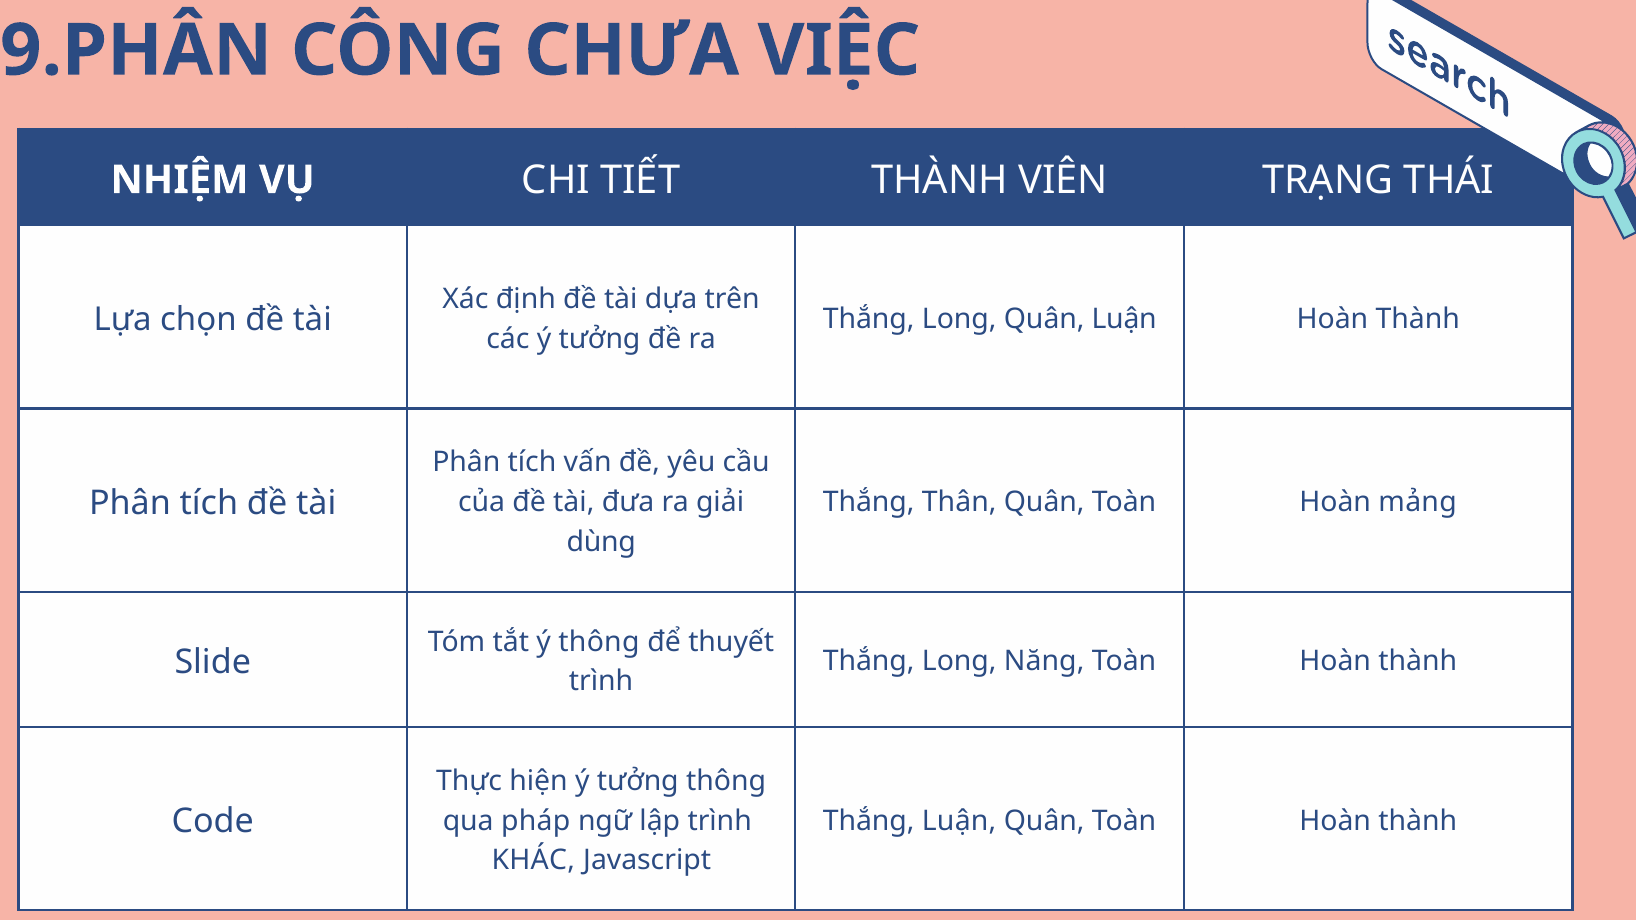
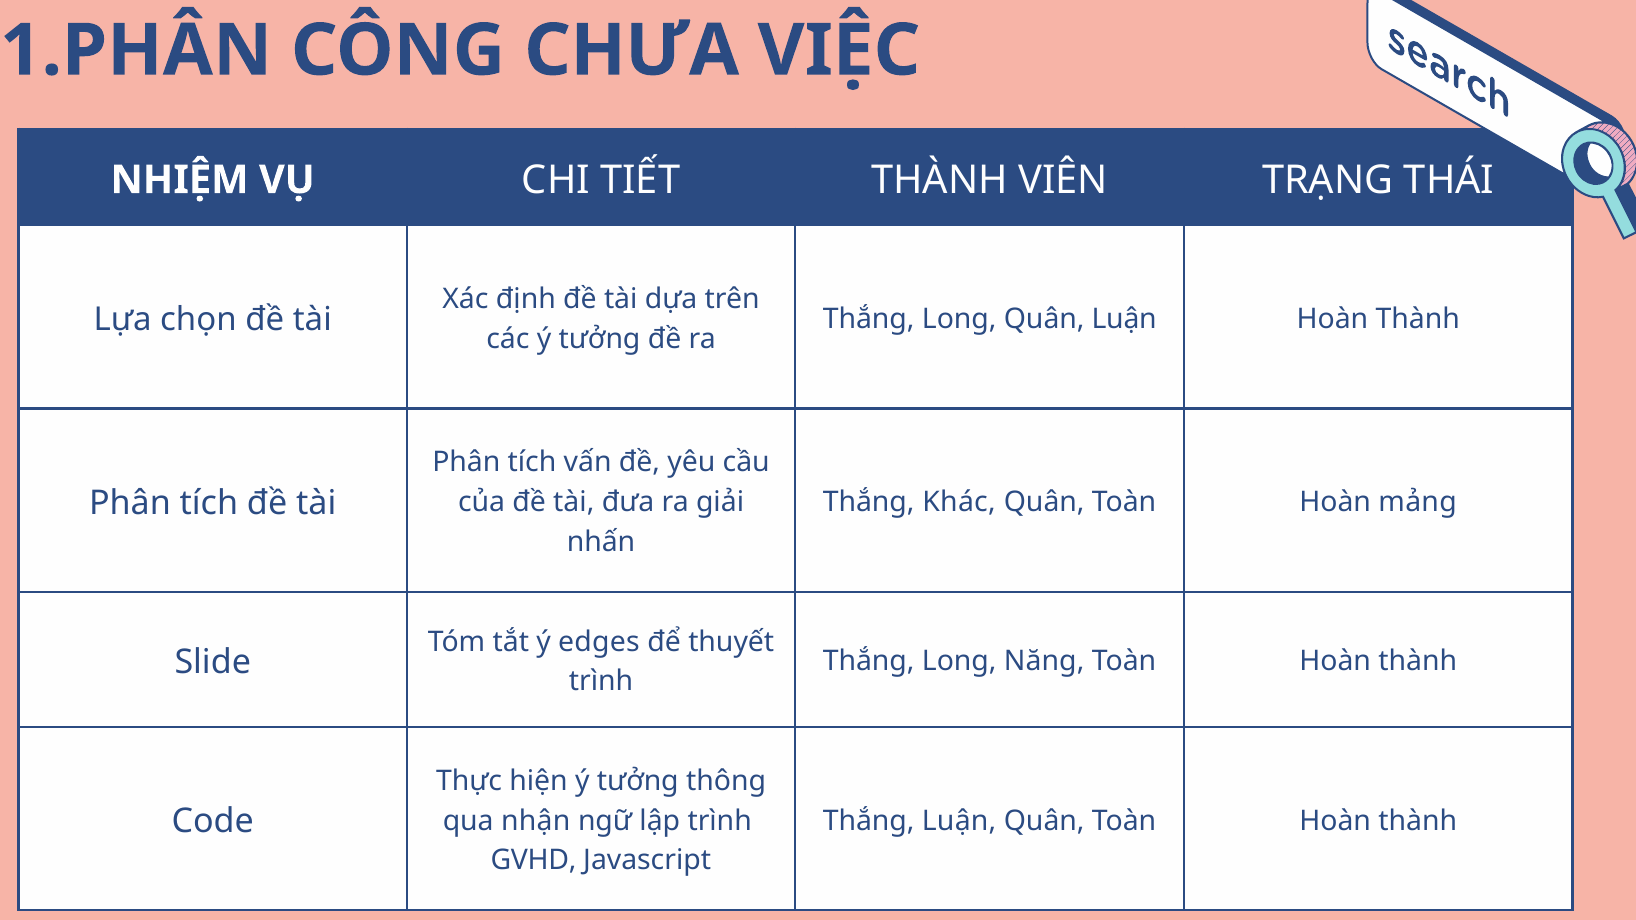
9.PHÂN: 9.PHÂN -> 1.PHÂN
Thân: Thân -> Khác
dùng: dùng -> nhấn
ý thông: thông -> edges
pháp: pháp -> nhận
KHÁC: KHÁC -> GVHD
